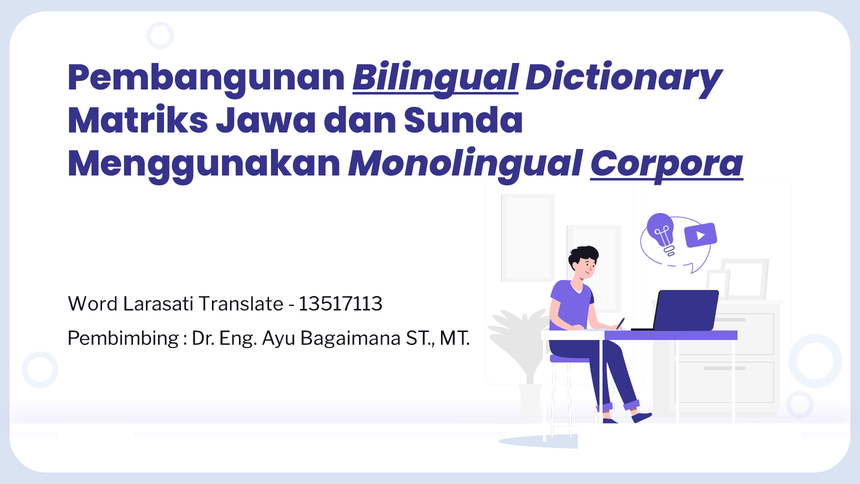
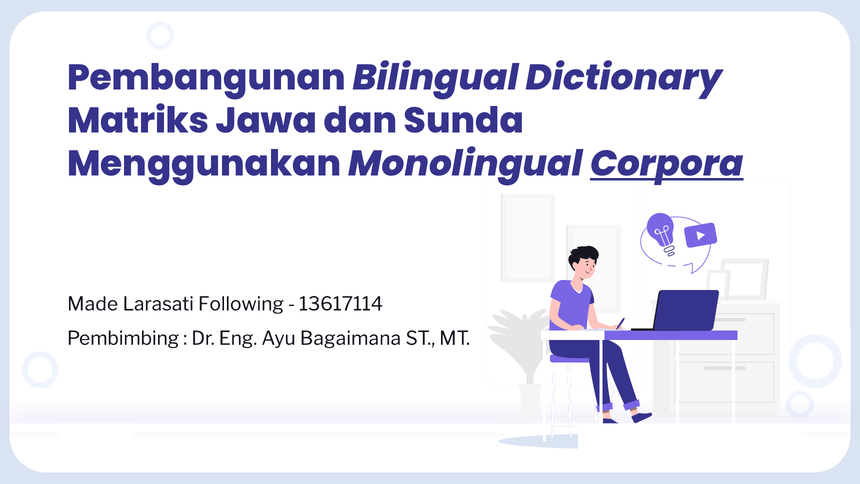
Bilingual underline: present -> none
Word: Word -> Made
Translate: Translate -> Following
13517113: 13517113 -> 13617114
